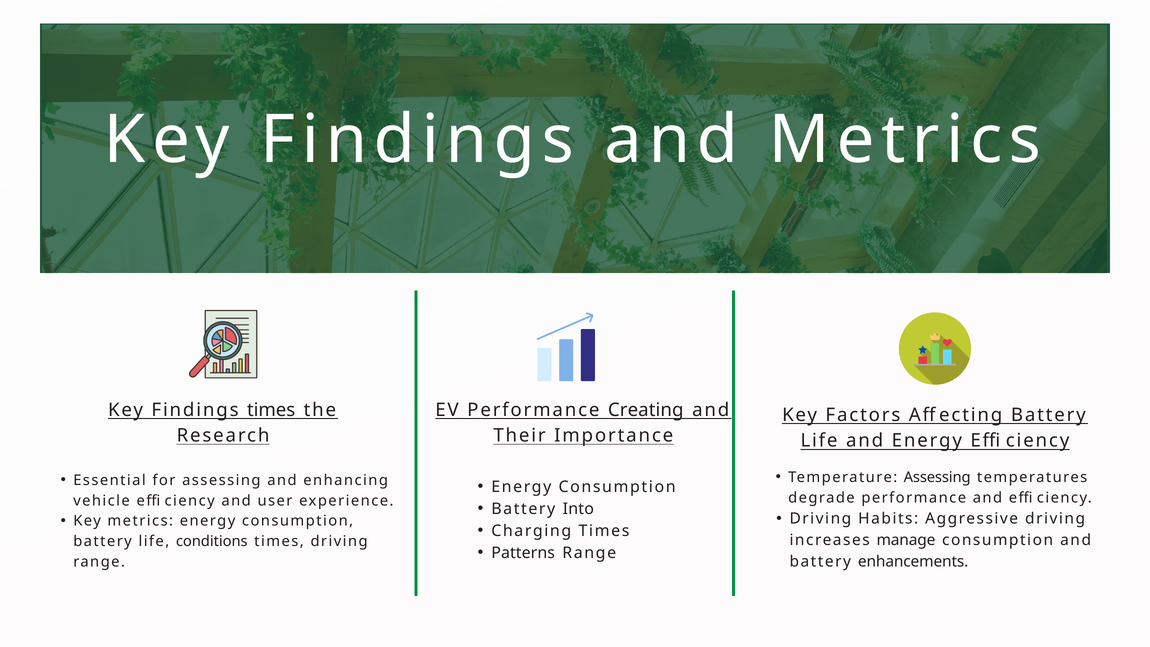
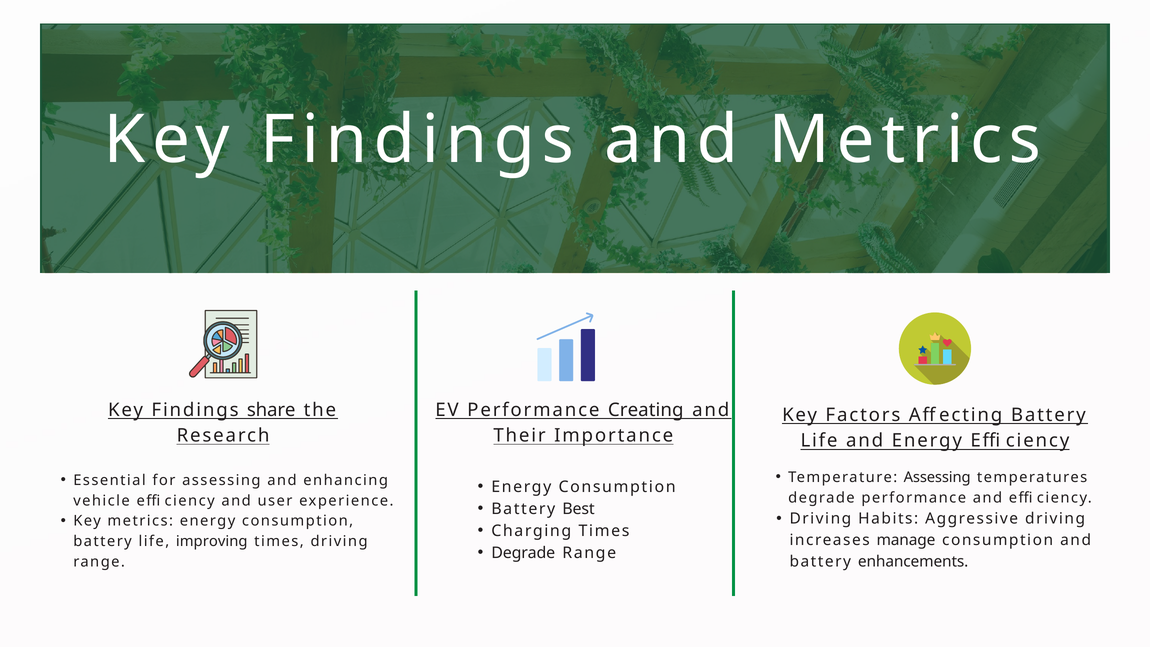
Findings times: times -> share
Into: Into -> Best
conditions: conditions -> improving
Patterns at (523, 553): Patterns -> Degrade
